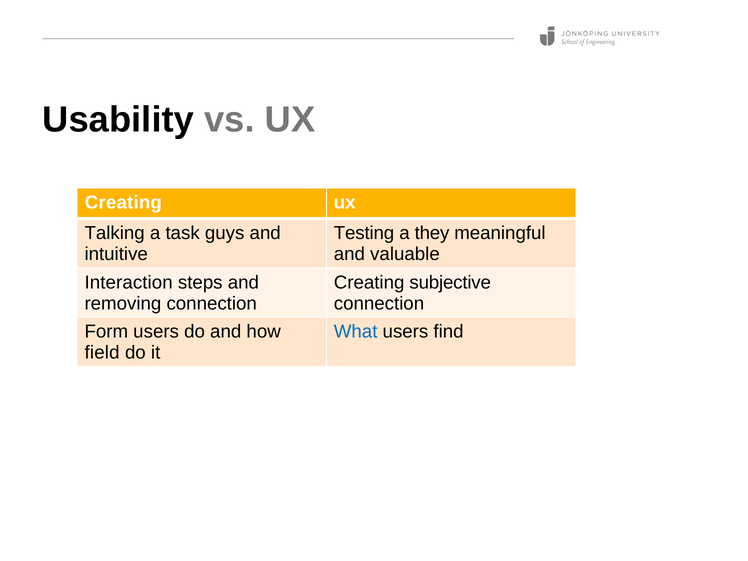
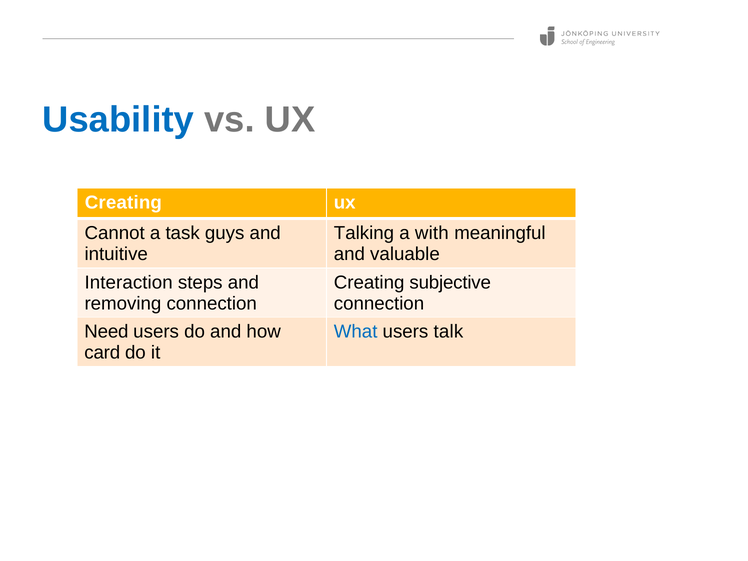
Usability colour: black -> blue
Talking: Talking -> Cannot
Testing: Testing -> Talking
they: they -> with
Form: Form -> Need
find: find -> talk
field: field -> card
